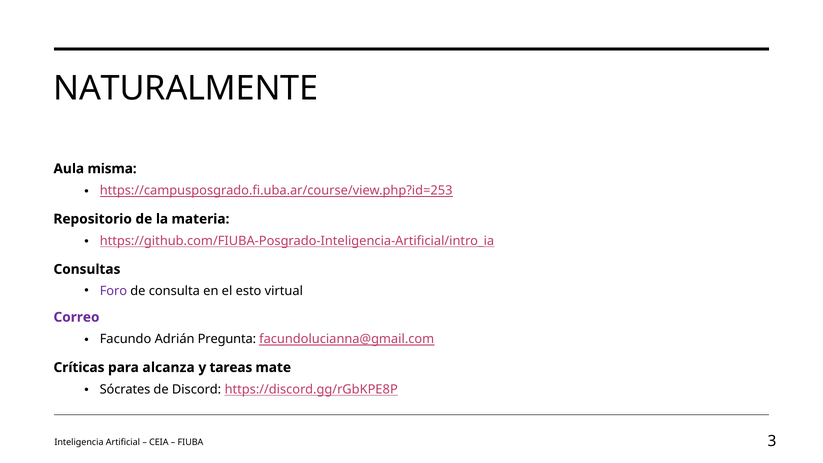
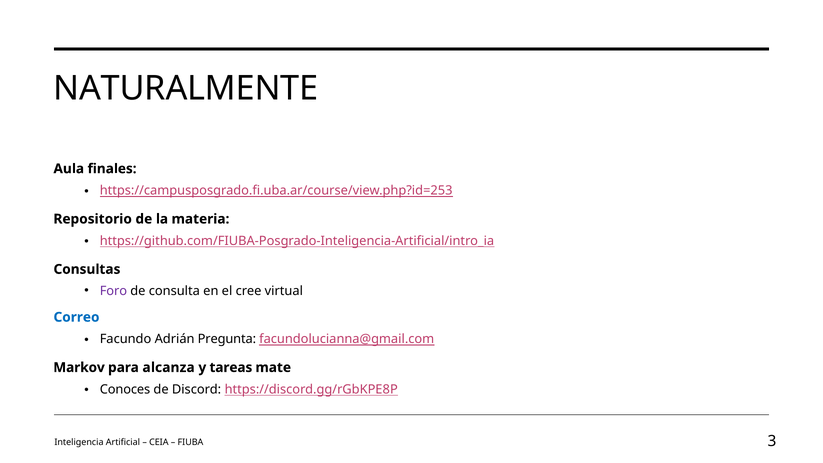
misma: misma -> finales
esto: esto -> cree
Correo colour: purple -> blue
Críticas: Críticas -> Markov
Sócrates: Sócrates -> Conoces
